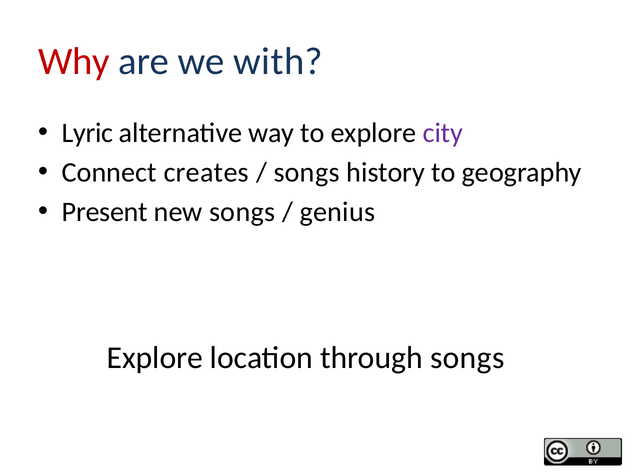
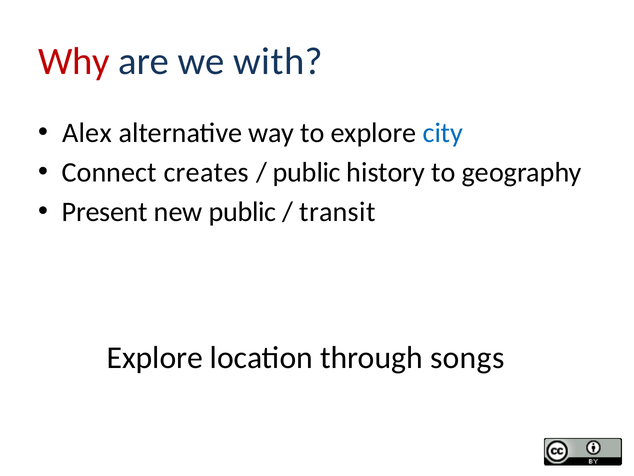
Lyric: Lyric -> Alex
city colour: purple -> blue
songs at (307, 172): songs -> public
new songs: songs -> public
genius: genius -> transit
